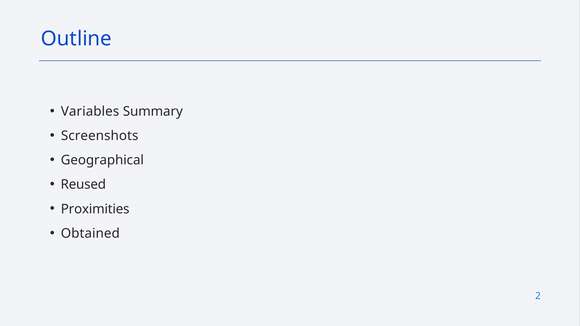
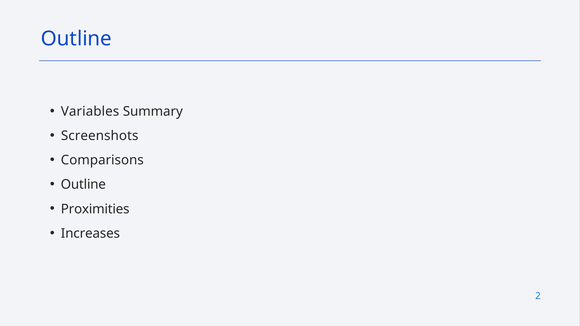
Geographical: Geographical -> Comparisons
Reused at (83, 185): Reused -> Outline
Obtained: Obtained -> Increases
